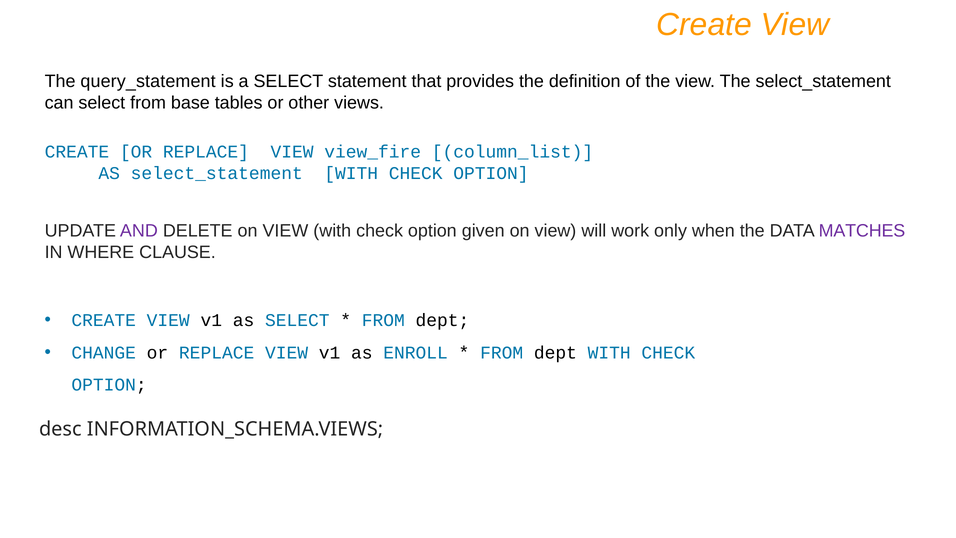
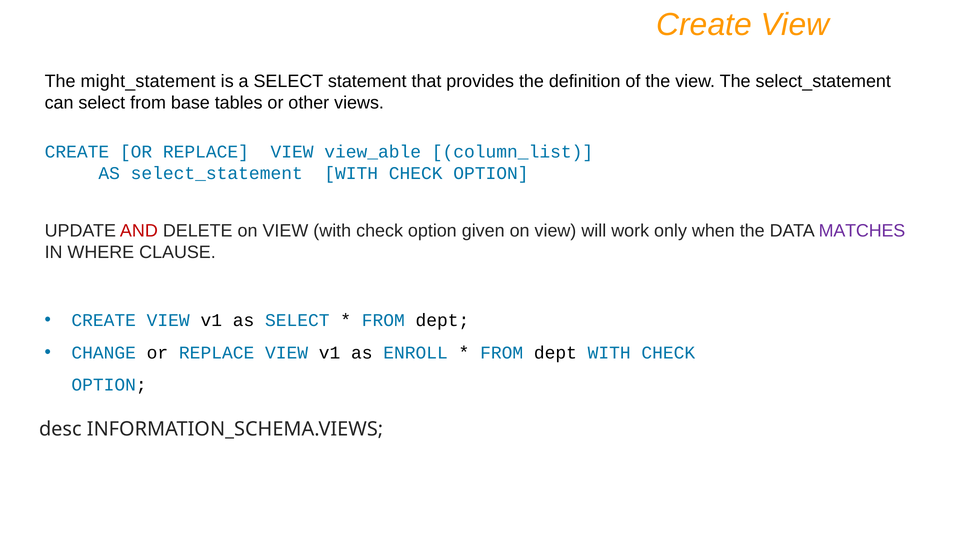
query_statement: query_statement -> might_statement
view_fire: view_fire -> view_able
AND colour: purple -> red
